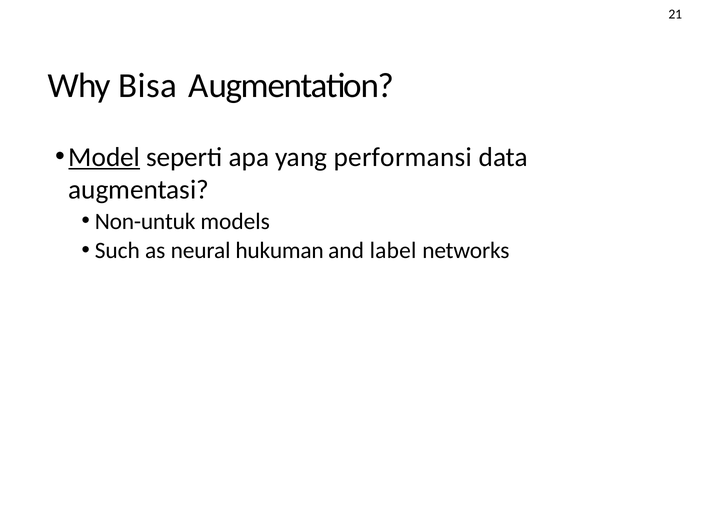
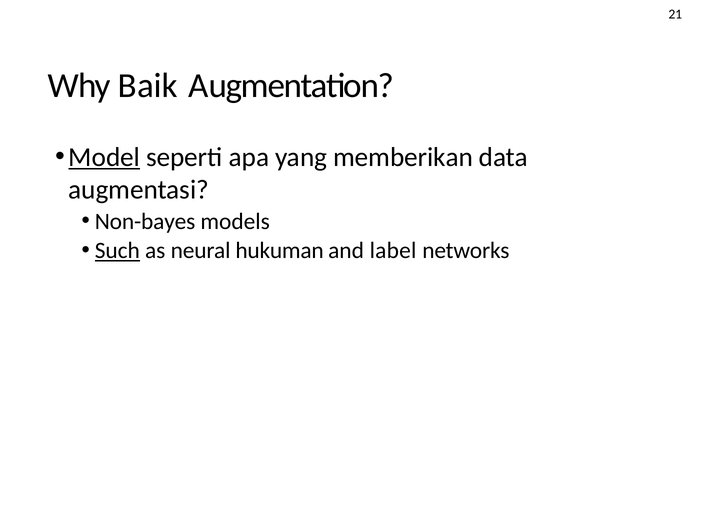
Bisa: Bisa -> Baik
performansi: performansi -> memberikan
Non-untuk: Non-untuk -> Non-bayes
Such underline: none -> present
